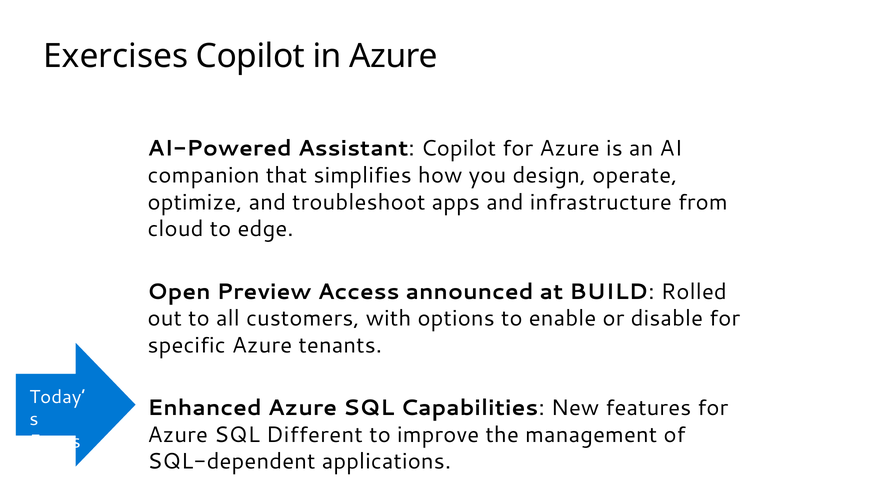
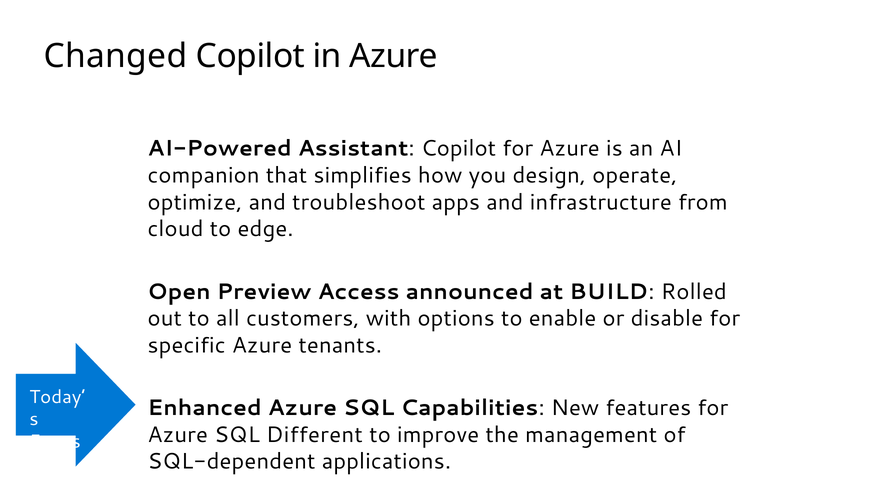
Exercises: Exercises -> Changed
